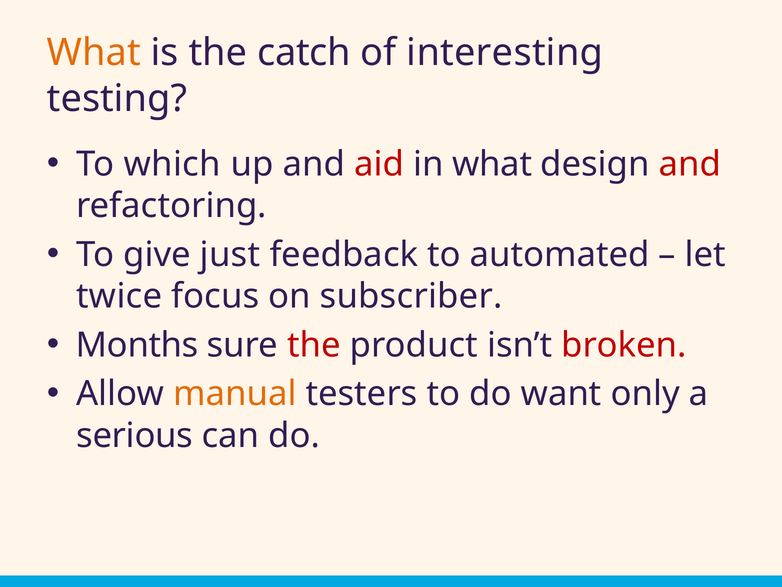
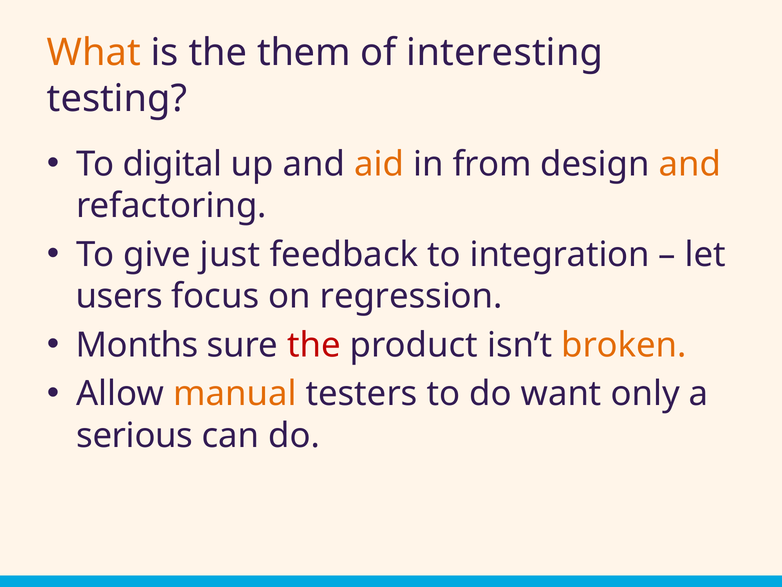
catch: catch -> them
which: which -> digital
aid colour: red -> orange
in what: what -> from
and at (690, 164) colour: red -> orange
automated: automated -> integration
twice: twice -> users
subscriber: subscriber -> regression
broken colour: red -> orange
